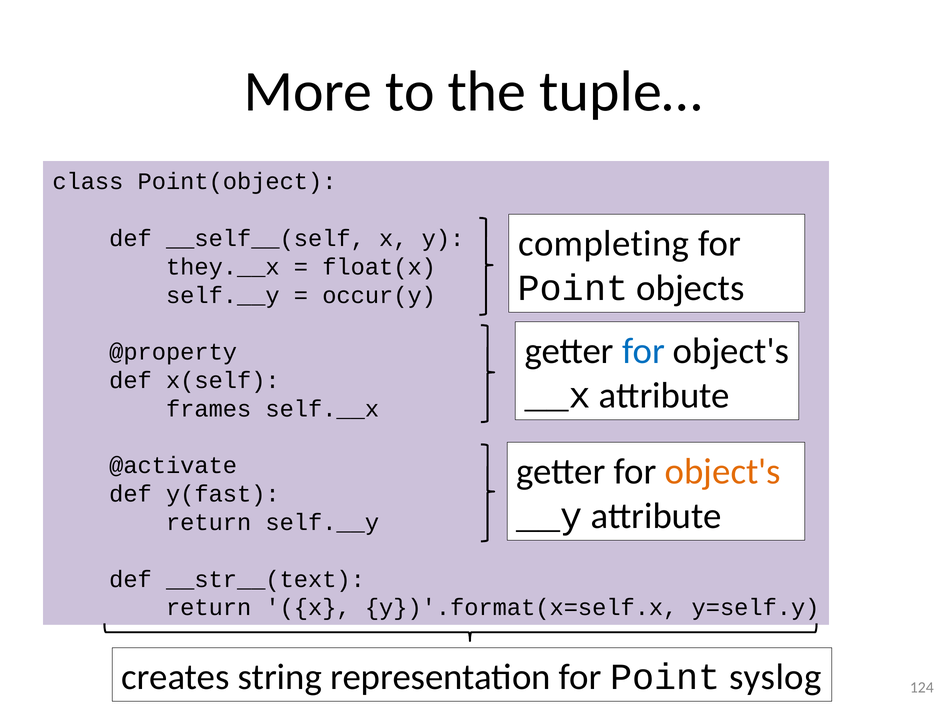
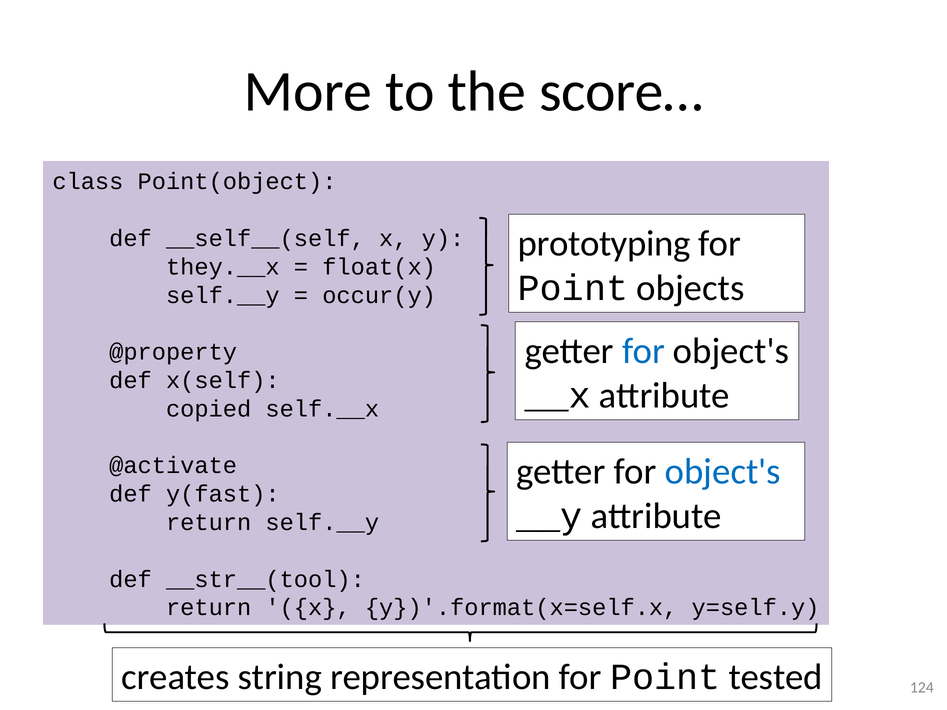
tuple…: tuple… -> score…
completing: completing -> prototyping
frames: frames -> copied
object's at (723, 472) colour: orange -> blue
__str__(text: __str__(text -> __str__(tool
syslog: syslog -> tested
